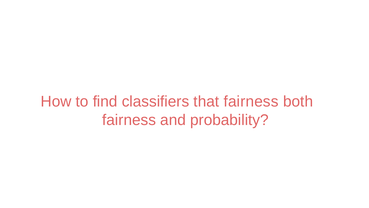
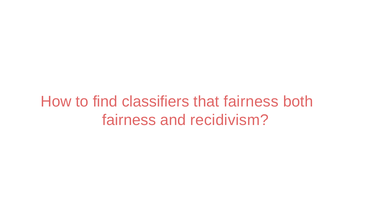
probability: probability -> recidivism
